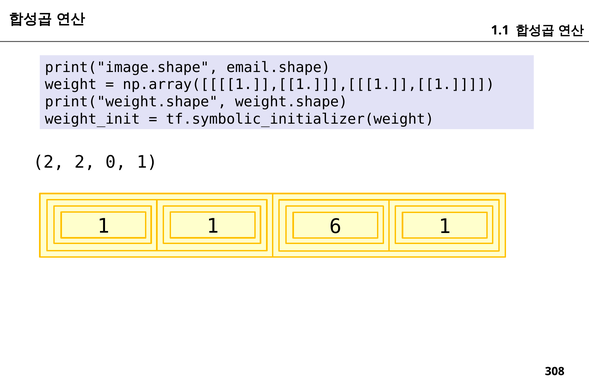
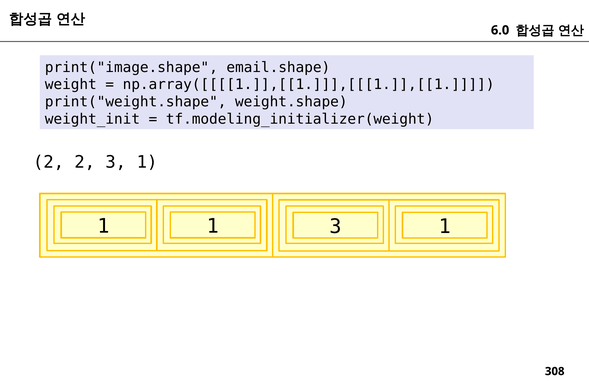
1.1: 1.1 -> 6.0
tf.symbolic_initializer(weight: tf.symbolic_initializer(weight -> tf.modeling_initializer(weight
2 0: 0 -> 3
1 6: 6 -> 3
